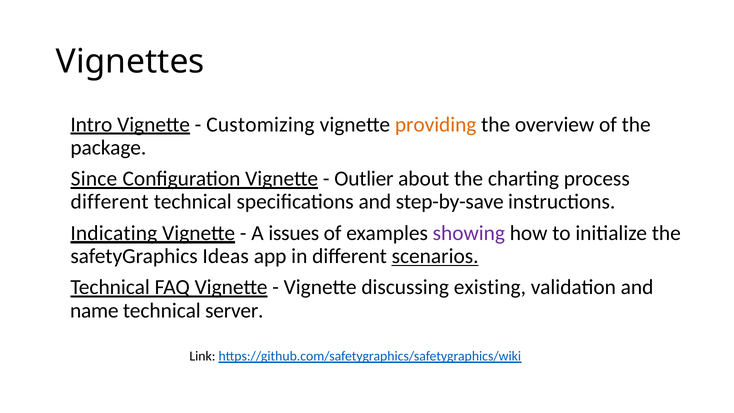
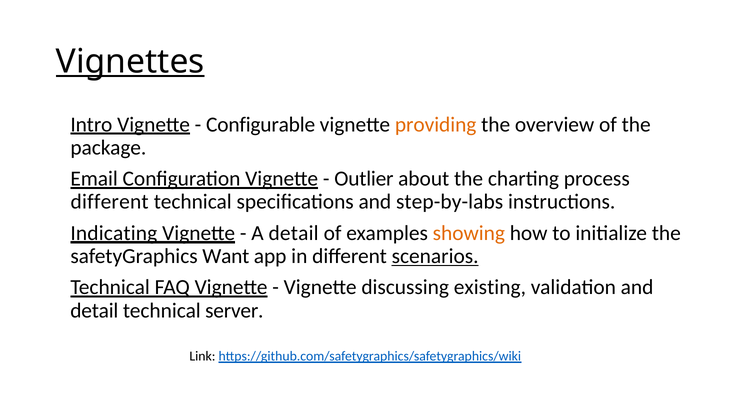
Vignettes underline: none -> present
Customizing: Customizing -> Configurable
Since: Since -> Email
step-by-save: step-by-save -> step-by-labs
A issues: issues -> detail
showing colour: purple -> orange
Ideas: Ideas -> Want
name at (94, 310): name -> detail
